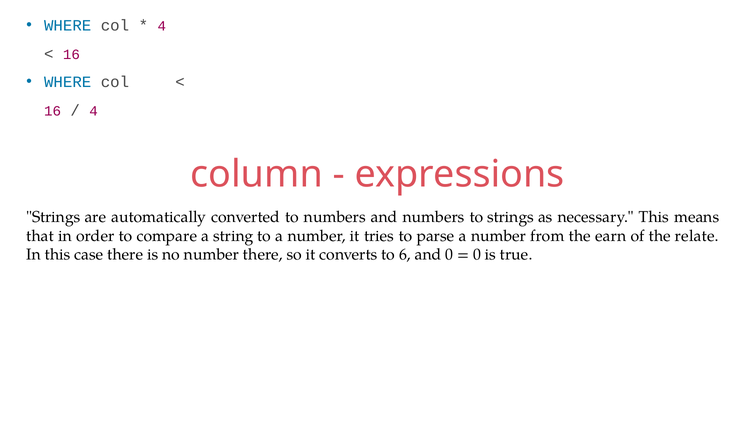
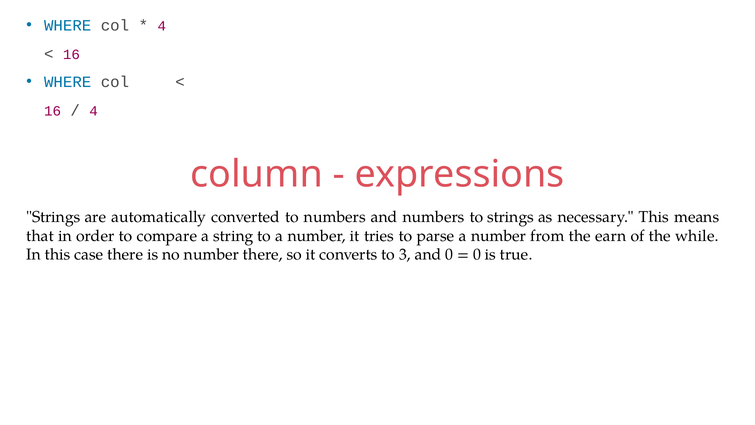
relate: relate -> while
6: 6 -> 3
